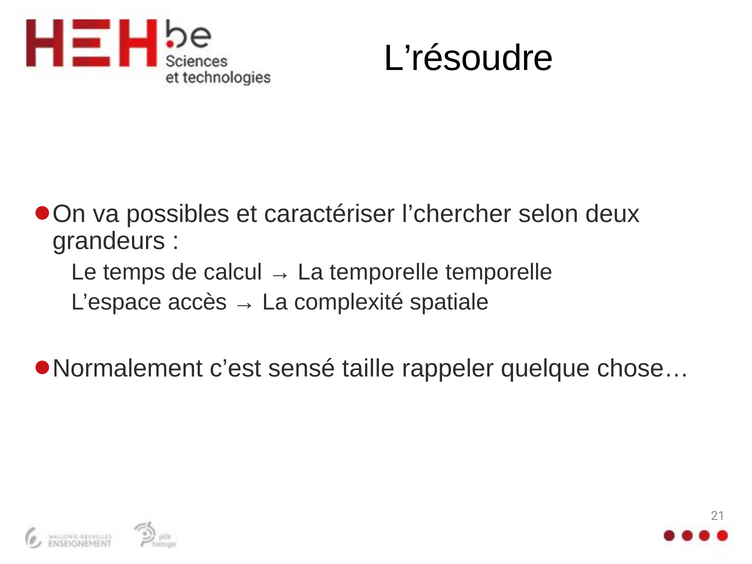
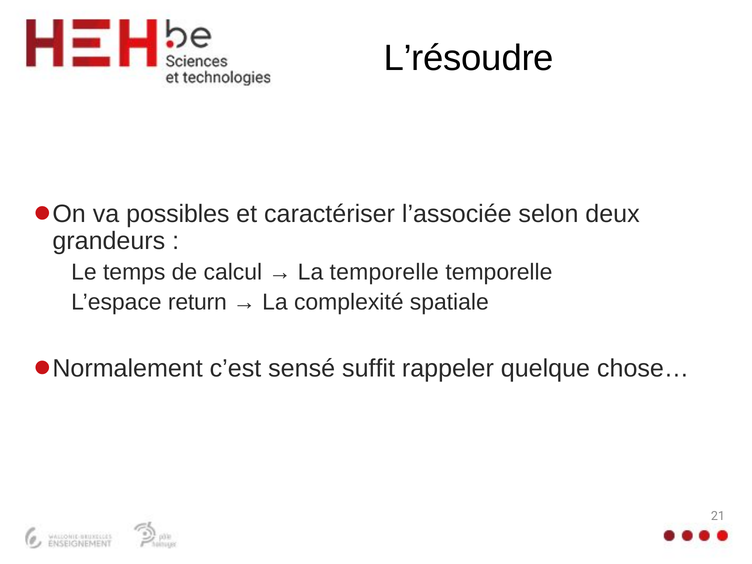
l’chercher: l’chercher -> l’associée
accès: accès -> return
taille: taille -> suffit
